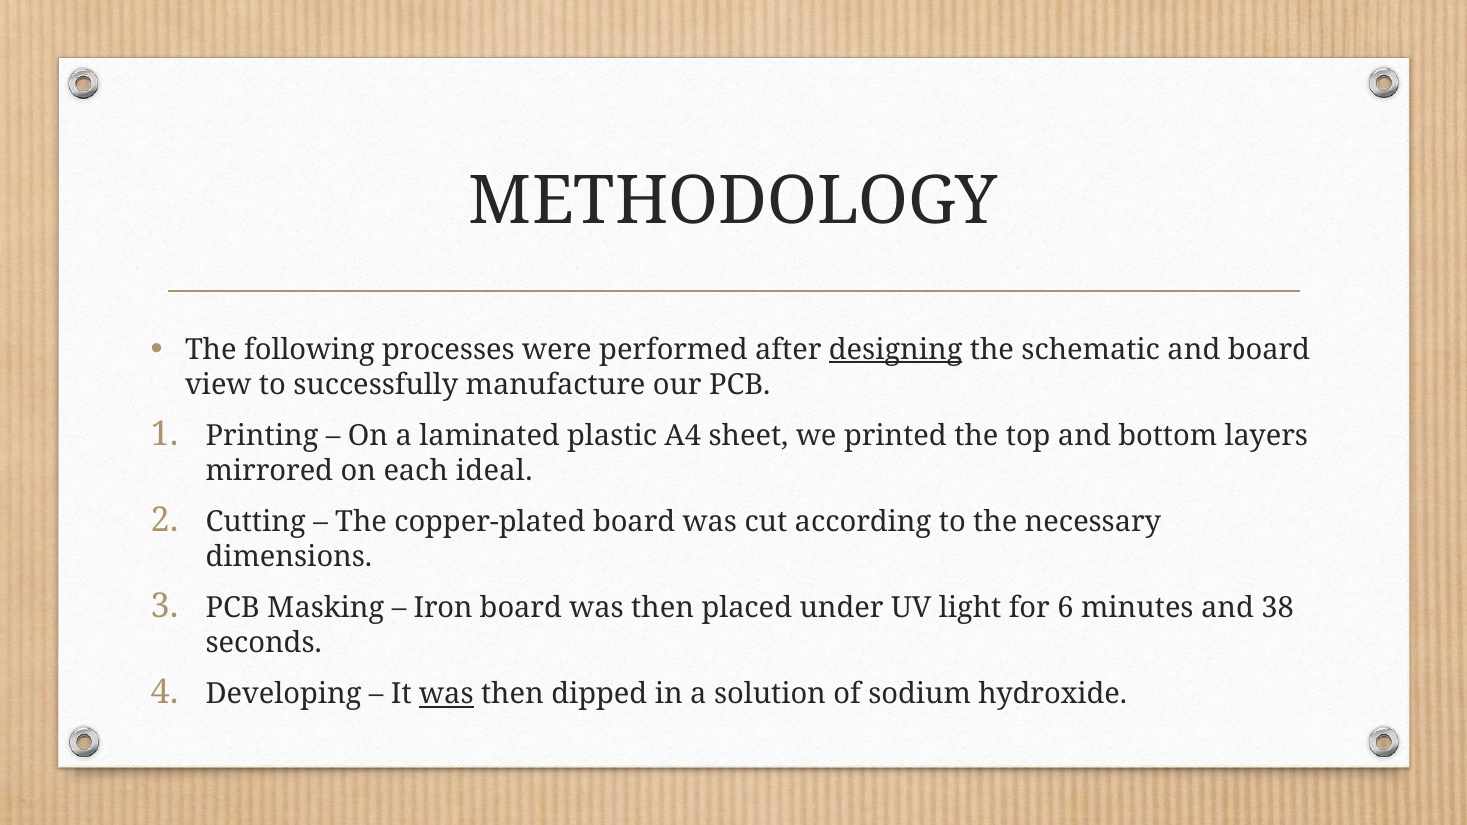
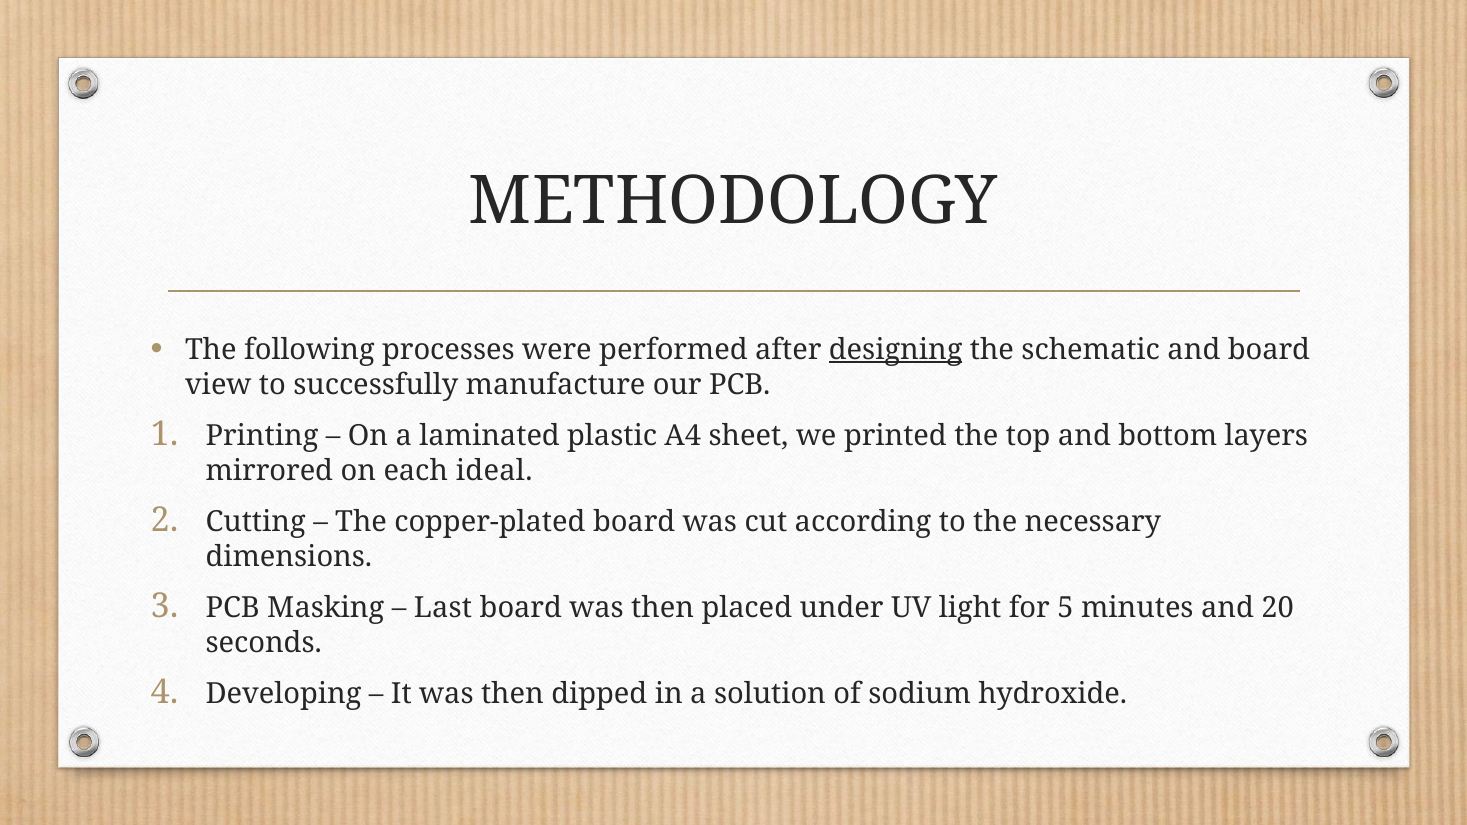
Iron: Iron -> Last
6: 6 -> 5
38: 38 -> 20
was at (446, 694) underline: present -> none
